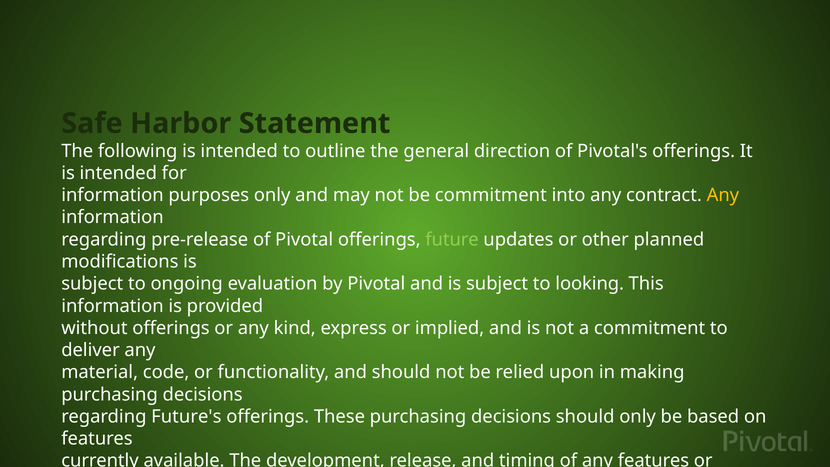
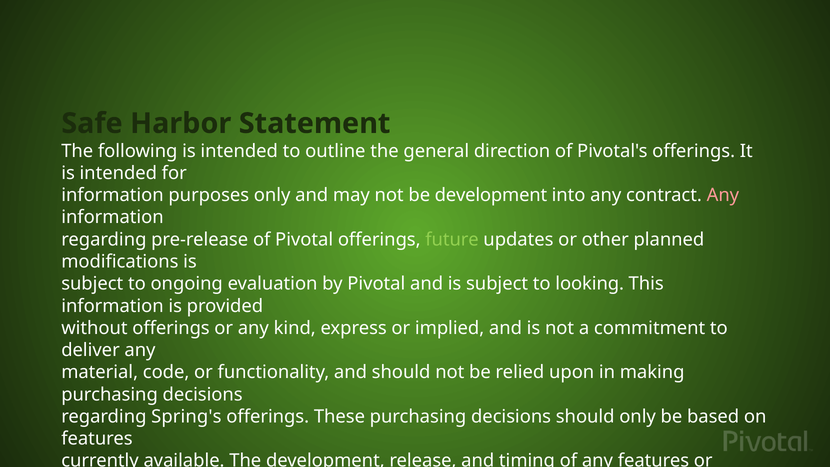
be commitment: commitment -> development
Any at (723, 195) colour: yellow -> pink
Future's: Future's -> Spring's
